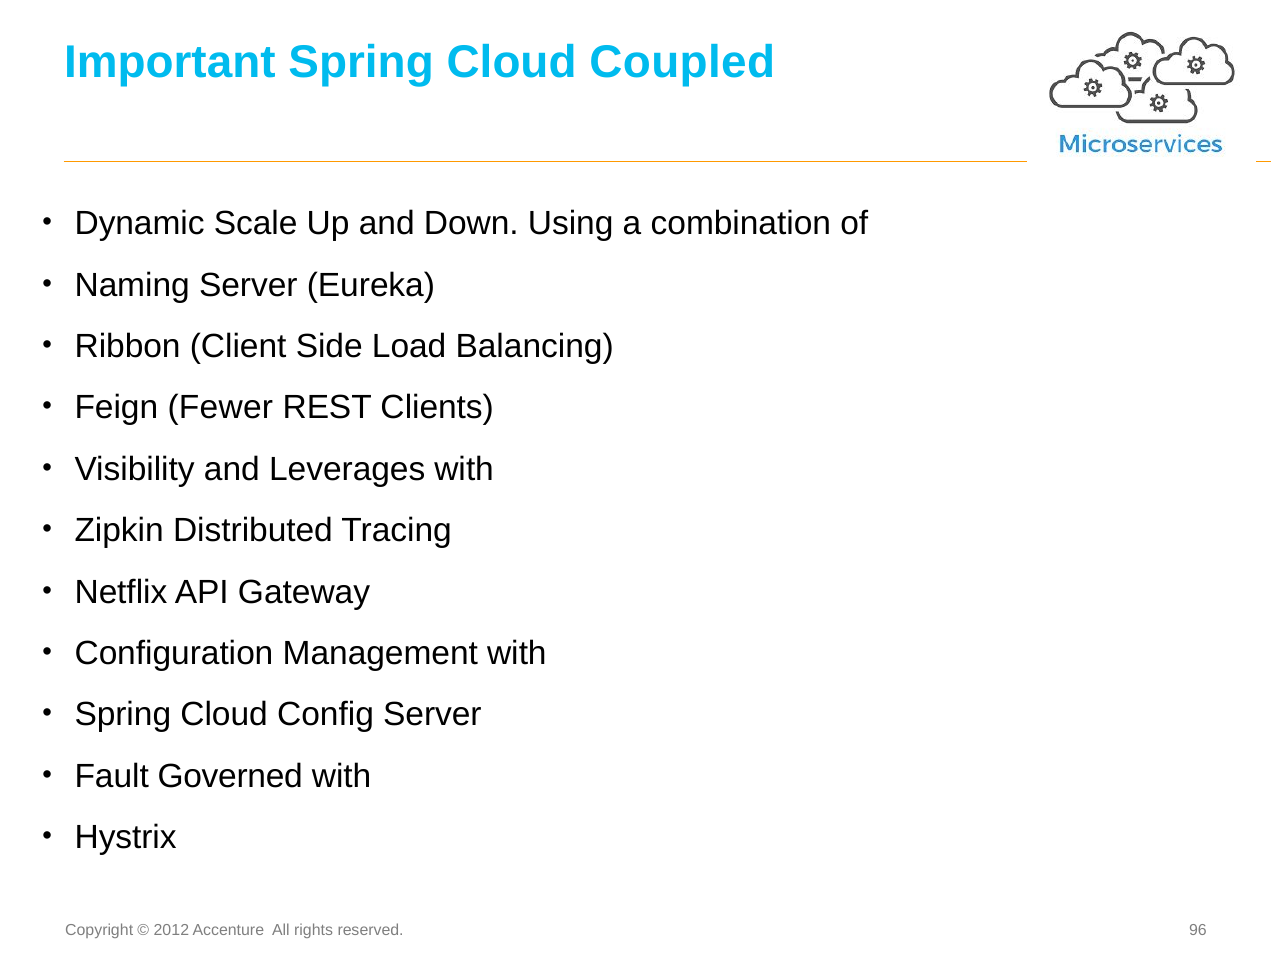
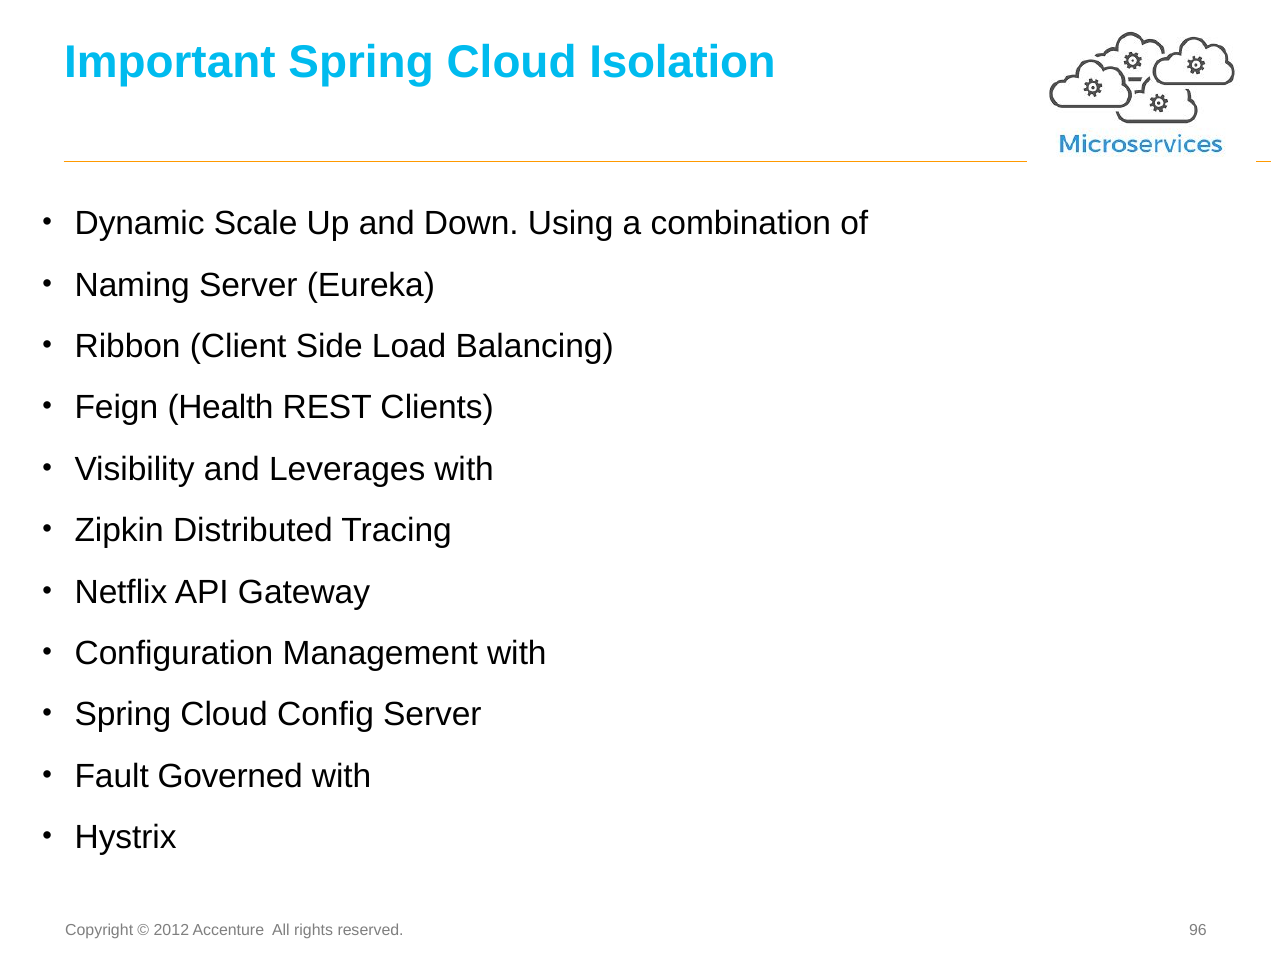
Coupled: Coupled -> Isolation
Fewer: Fewer -> Health
